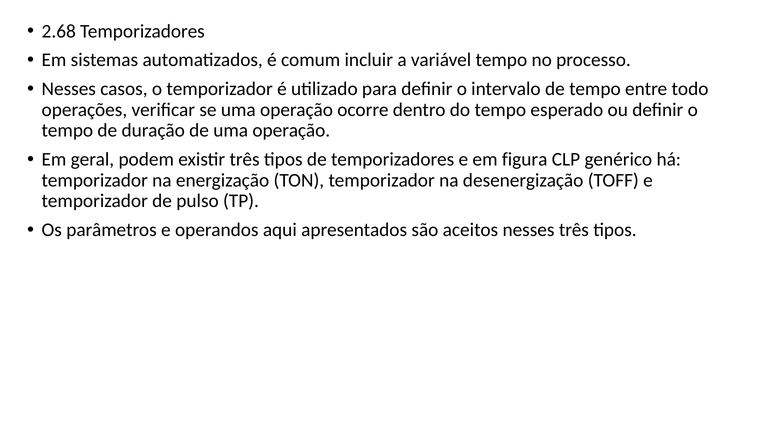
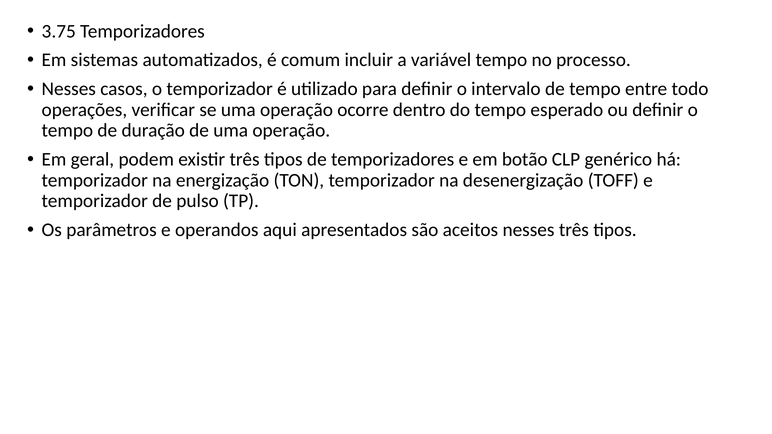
2.68: 2.68 -> 3.75
figura: figura -> botão
